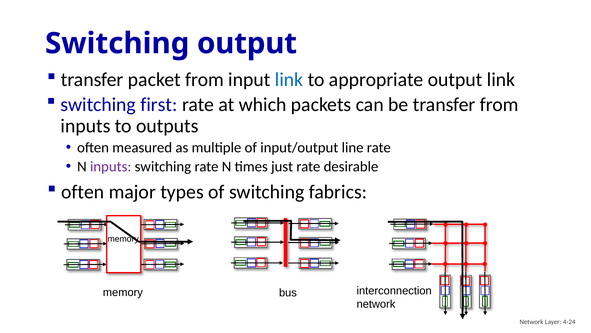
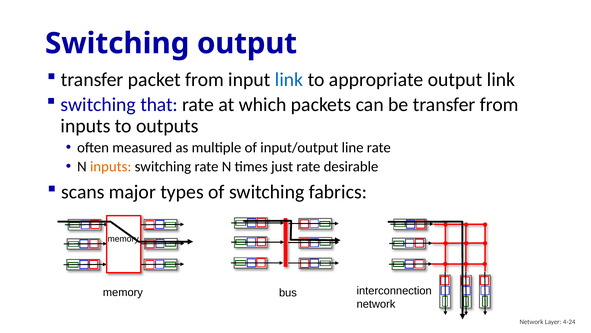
first: first -> that
inputs at (111, 166) colour: purple -> orange
often at (83, 192): often -> scans
